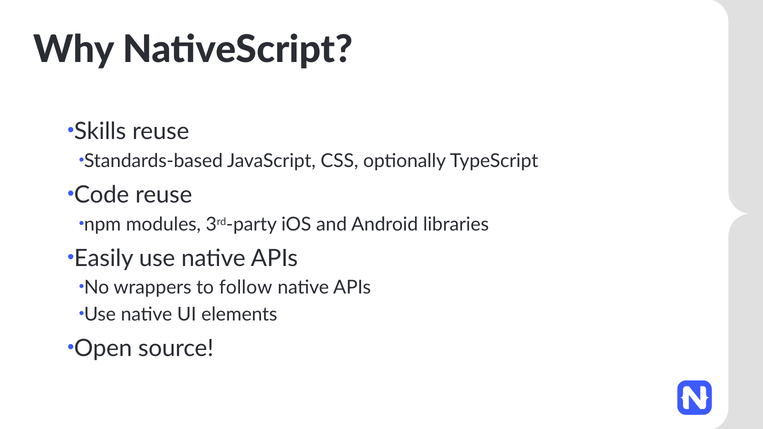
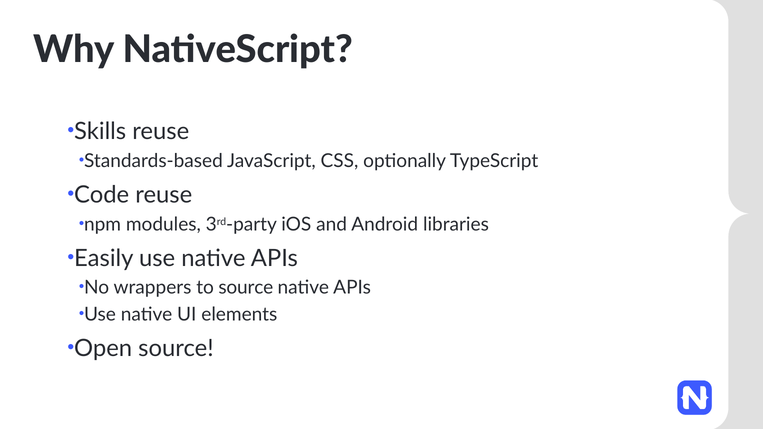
to follow: follow -> source
